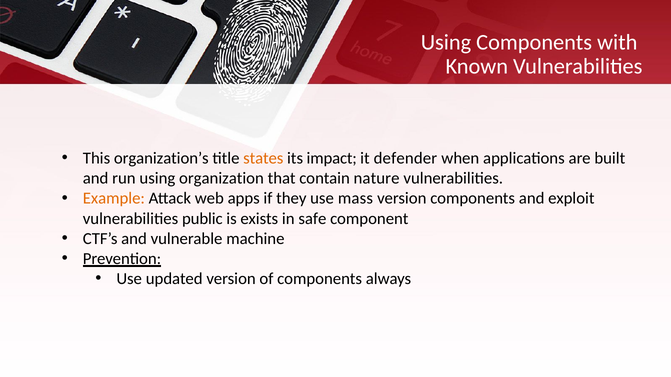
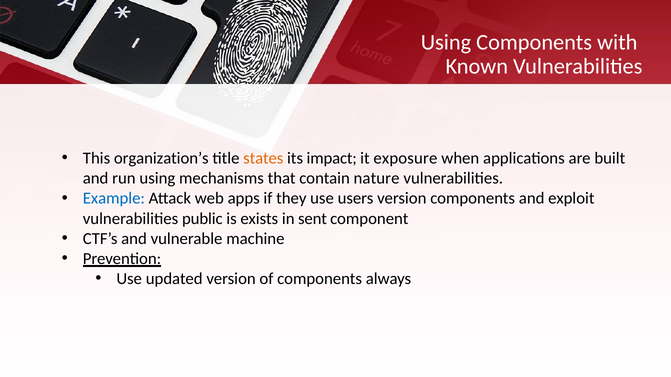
defender: defender -> exposure
organization: organization -> mechanisms
Example colour: orange -> blue
mass: mass -> users
safe: safe -> sent
